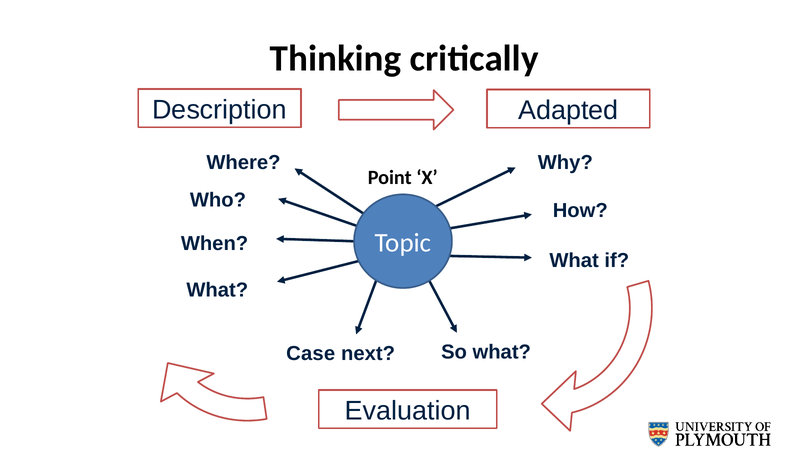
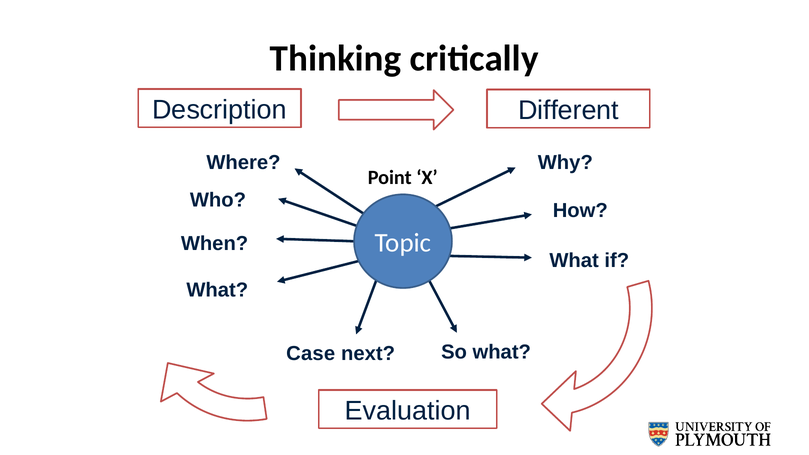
Adapted: Adapted -> Different
